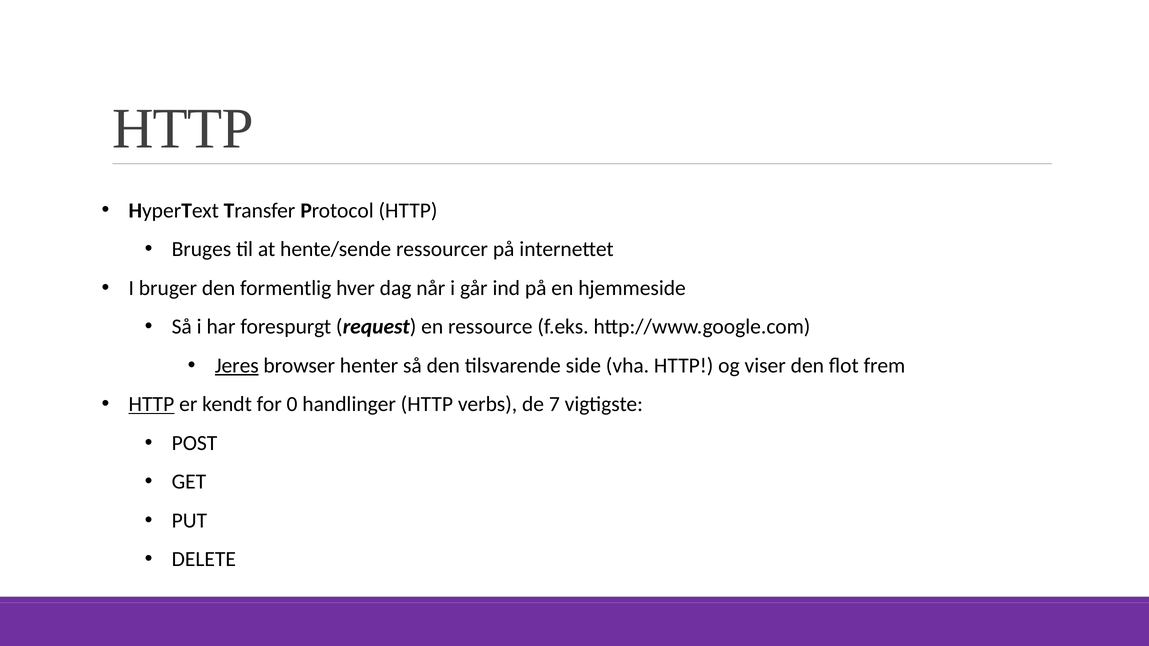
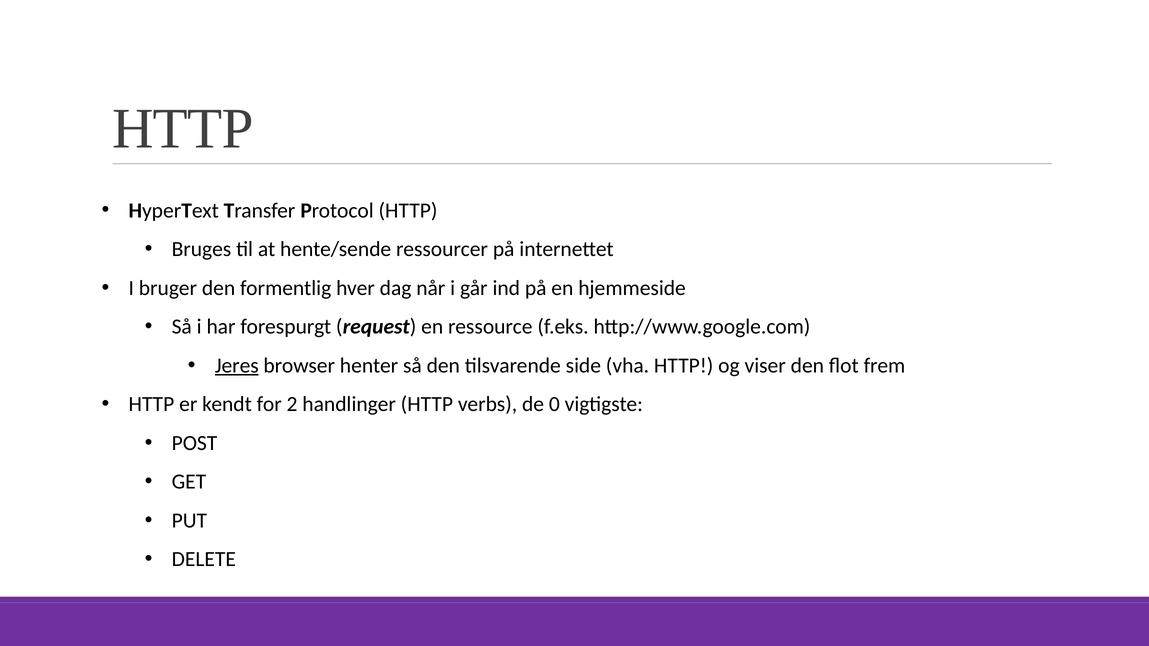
HTTP at (151, 405) underline: present -> none
0: 0 -> 2
7: 7 -> 0
